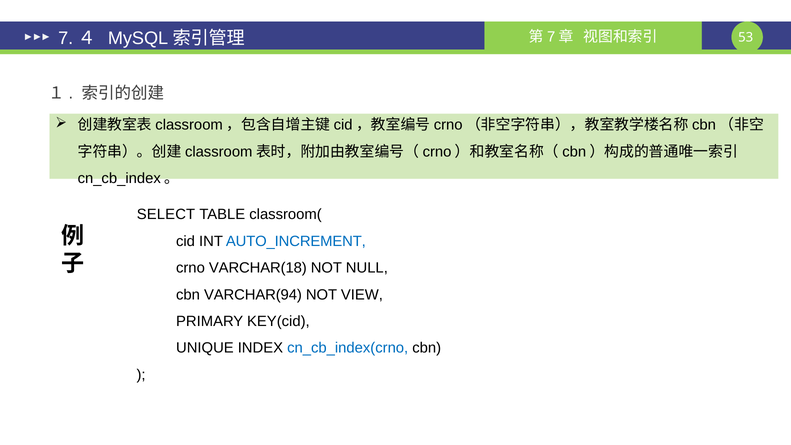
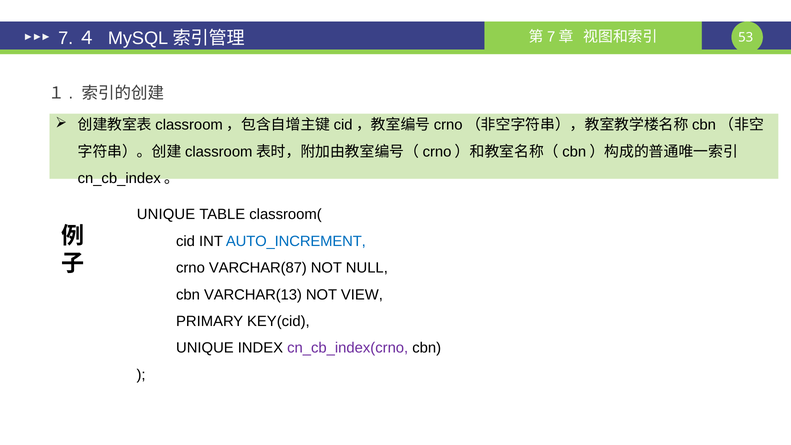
SELECT at (166, 214): SELECT -> UNIQUE
VARCHAR(18: VARCHAR(18 -> VARCHAR(87
VARCHAR(94: VARCHAR(94 -> VARCHAR(13
cn_cb_index(crno colour: blue -> purple
